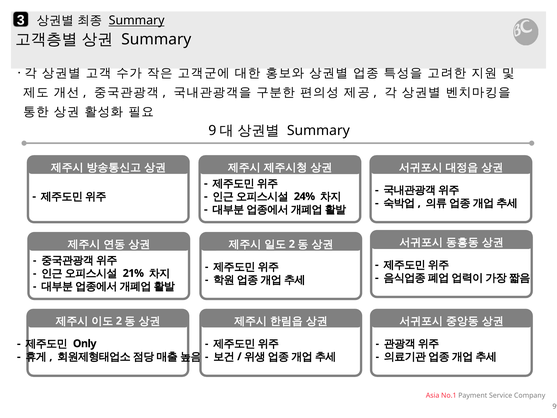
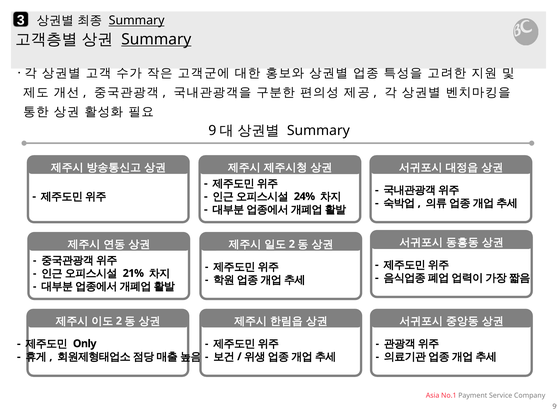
Summary at (156, 39) underline: none -> present
